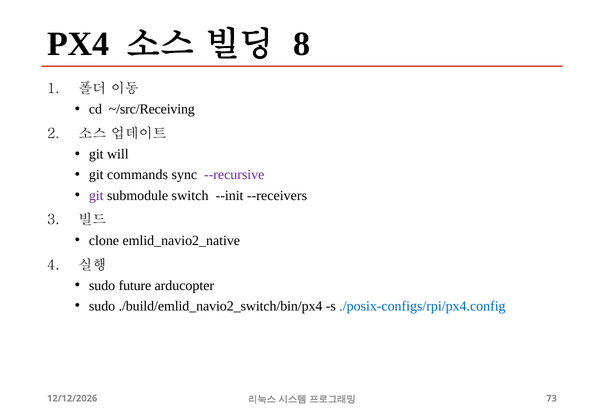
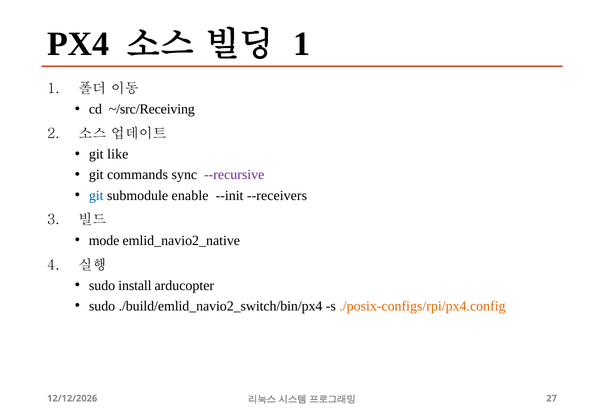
8 at (302, 44): 8 -> 1
will: will -> like
git at (96, 195) colour: purple -> blue
switch: switch -> enable
clone: clone -> mode
future: future -> install
./posix-configs/rpi/px4.config colour: blue -> orange
73: 73 -> 27
